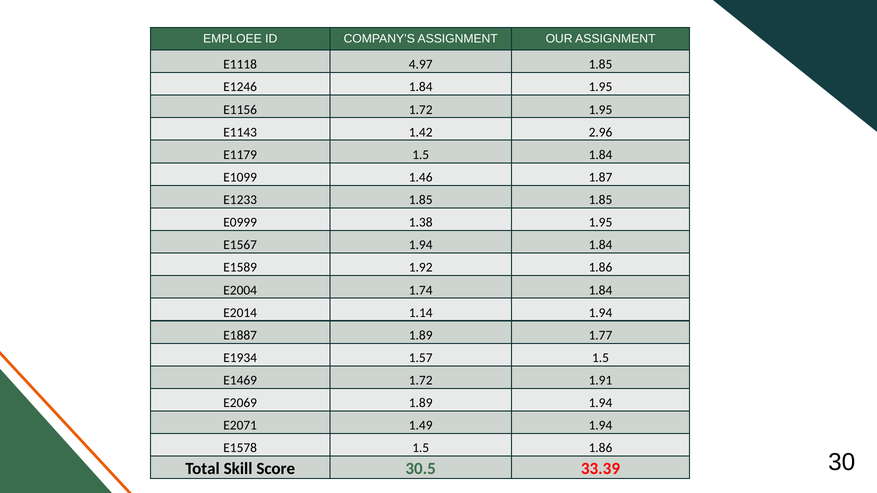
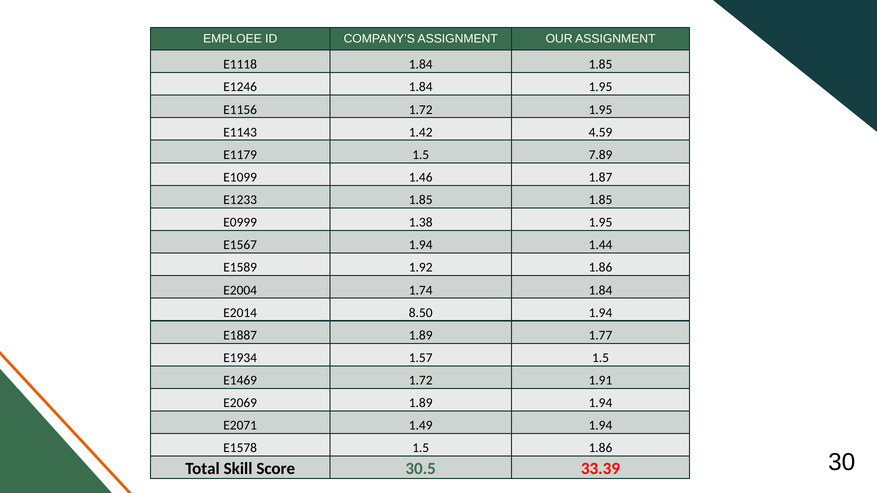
E1118 4.97: 4.97 -> 1.84
2.96: 2.96 -> 4.59
1.5 1.84: 1.84 -> 7.89
1.94 1.84: 1.84 -> 1.44
1.14: 1.14 -> 8.50
